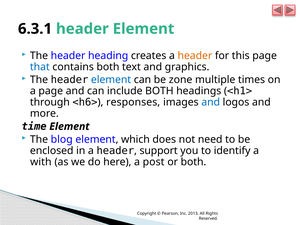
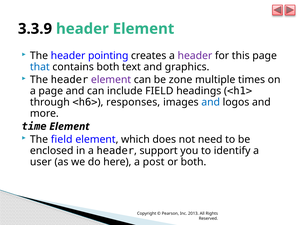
6.3.1: 6.3.1 -> 3.3.9
heading: heading -> pointing
header at (195, 56) colour: orange -> purple
element at (111, 80) colour: blue -> purple
include BOTH: BOTH -> FIELD
The blog: blog -> field
with: with -> user
